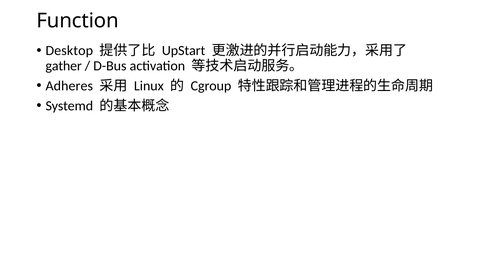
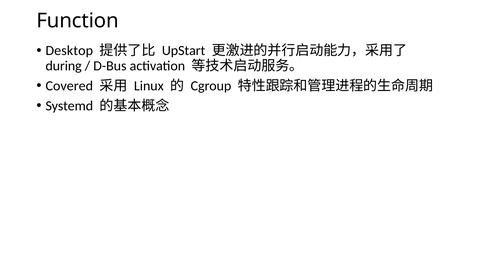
gather: gather -> during
Adheres: Adheres -> Covered
